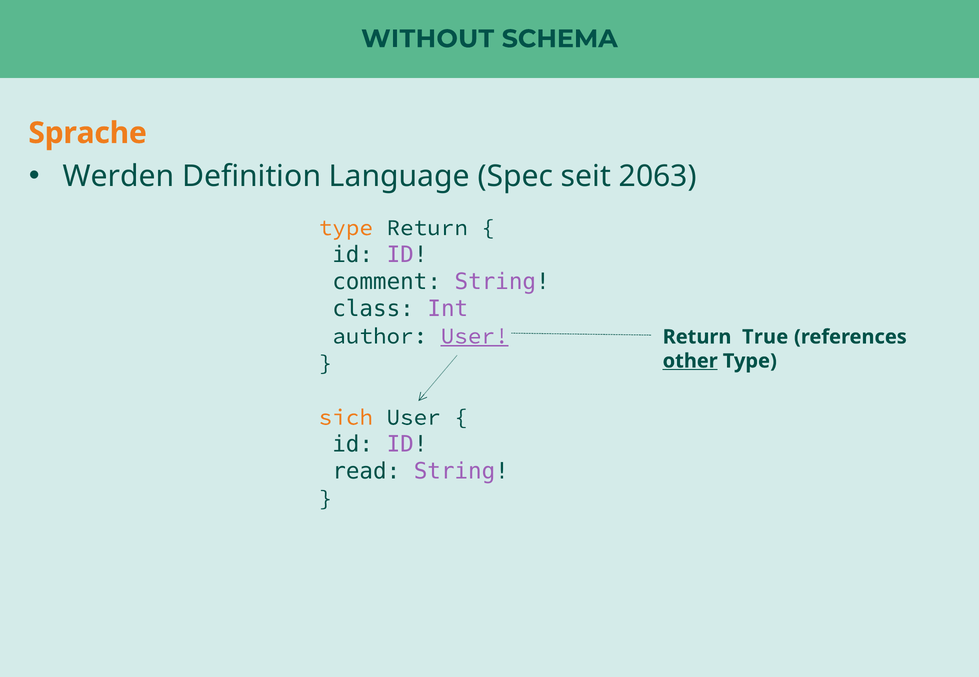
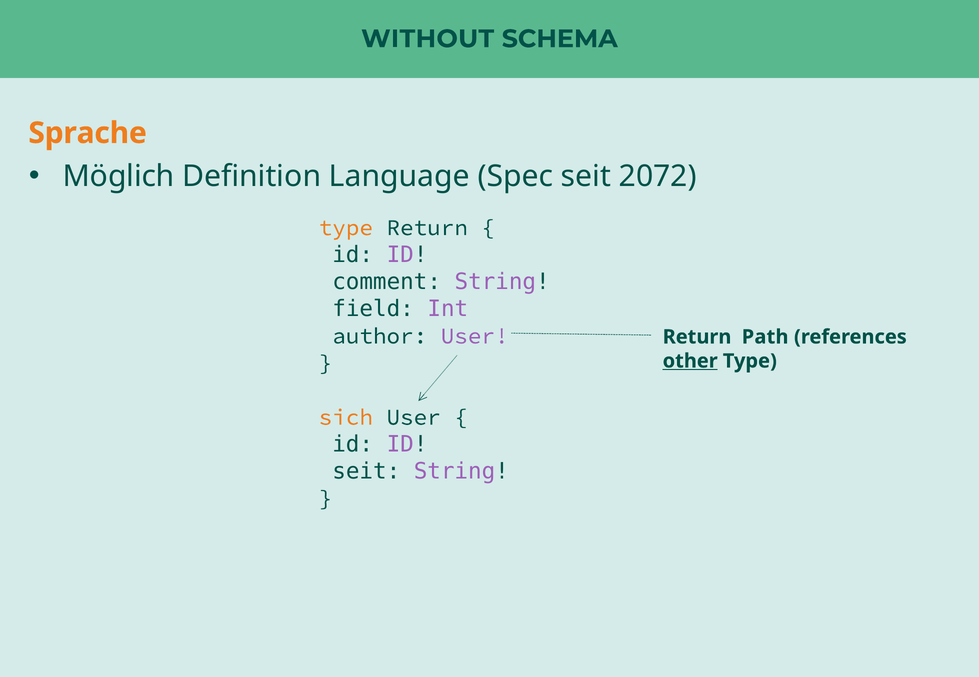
Werden: Werden -> Möglich
2063: 2063 -> 2072
class: class -> field
User at (475, 336) underline: present -> none
True: True -> Path
read at (366, 472): read -> seit
